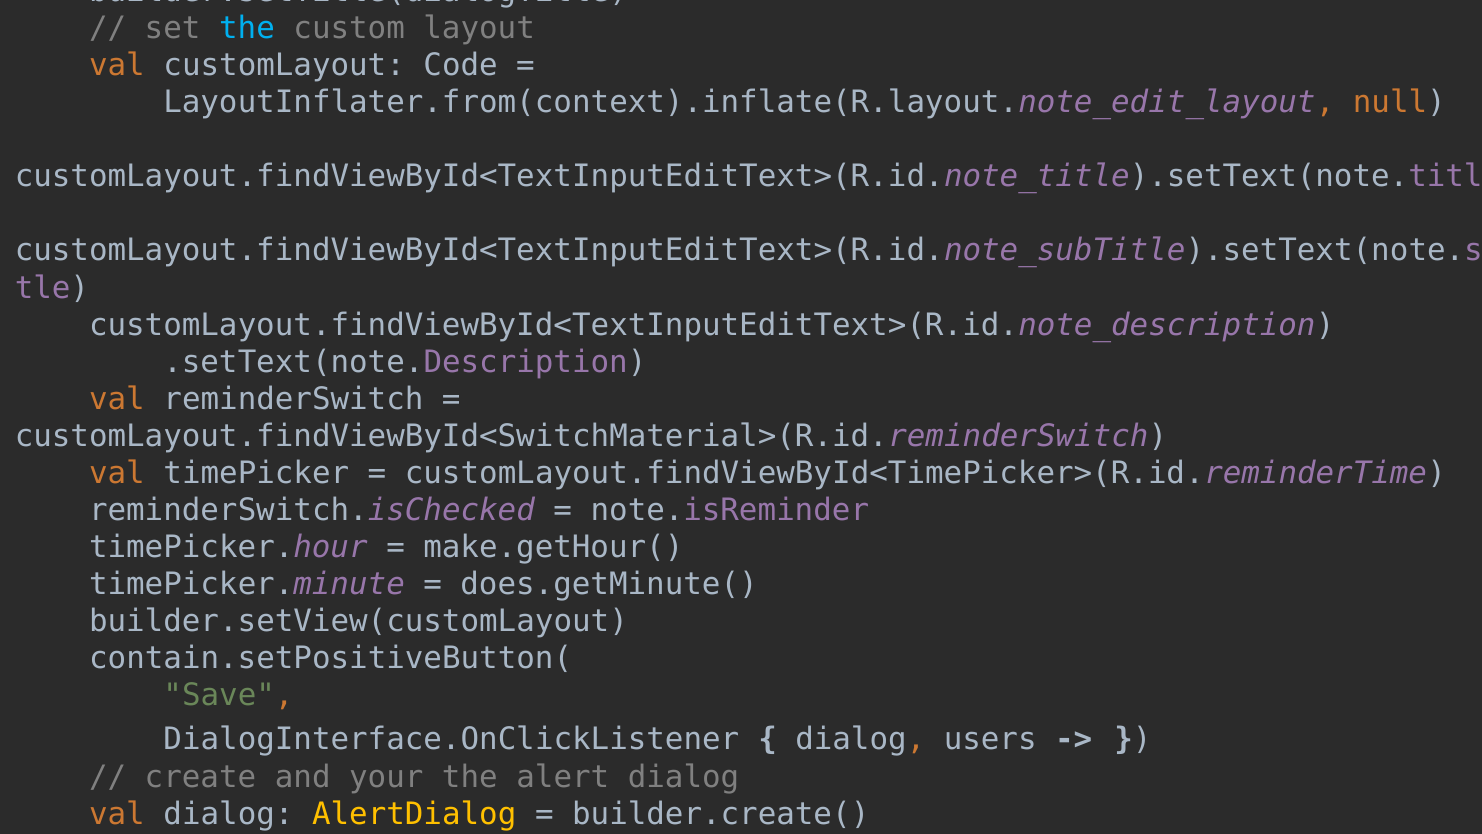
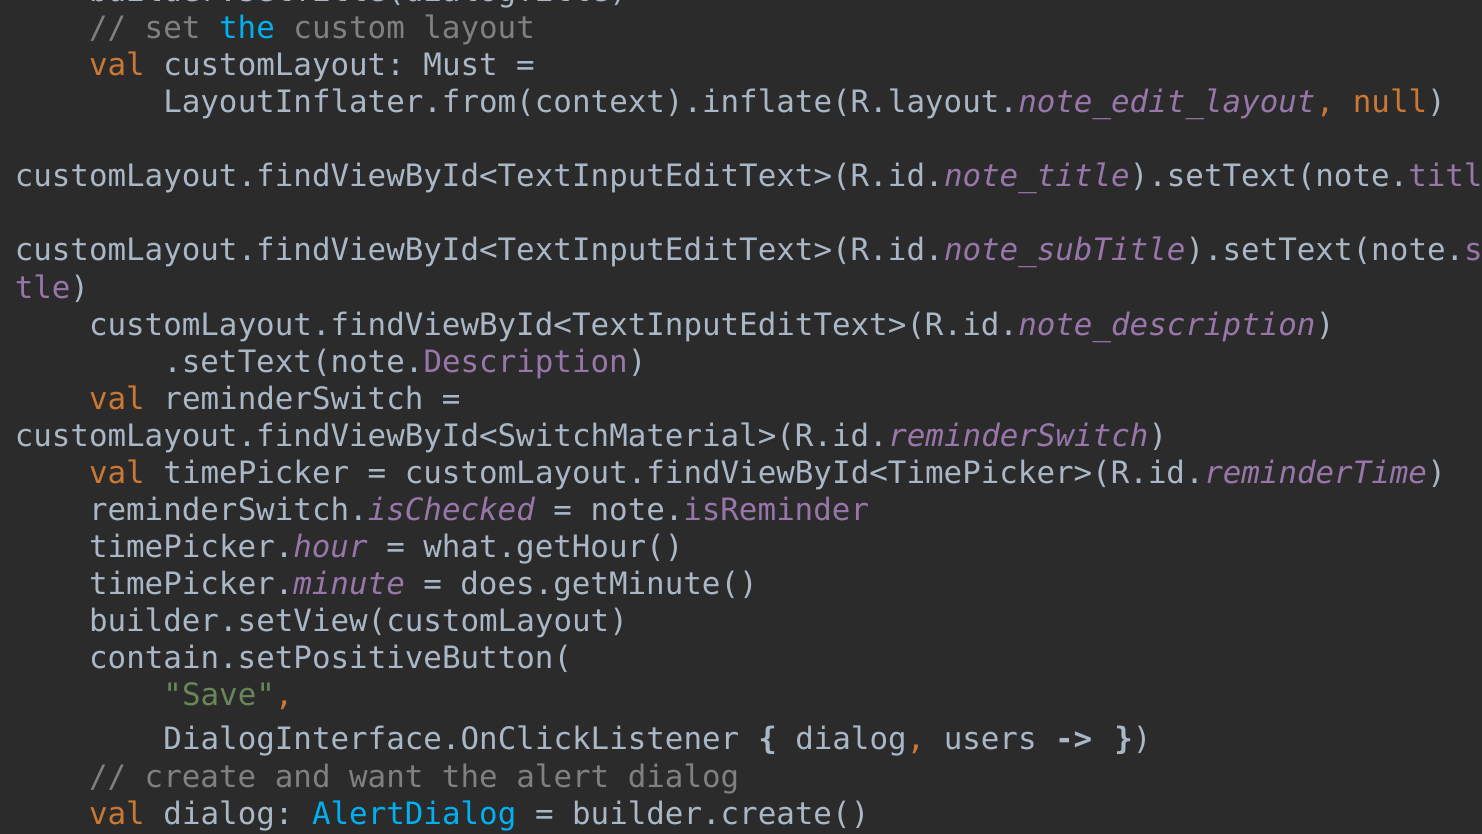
Code: Code -> Must
make.getHour(: make.getHour( -> what.getHour(
your: your -> want
AlertDialog colour: yellow -> light blue
